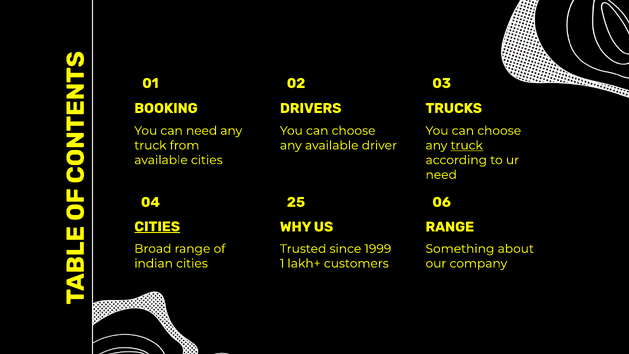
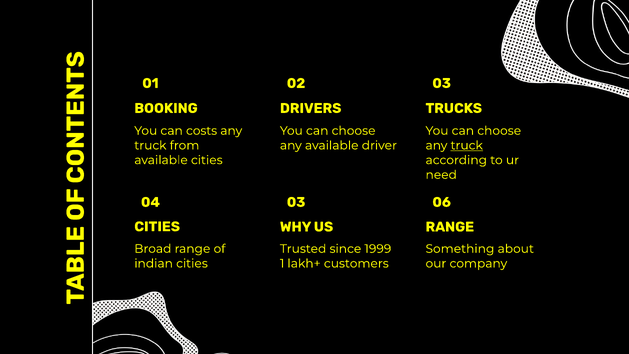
can need: need -> costs
04 25: 25 -> 03
CITIES at (157, 227) underline: present -> none
